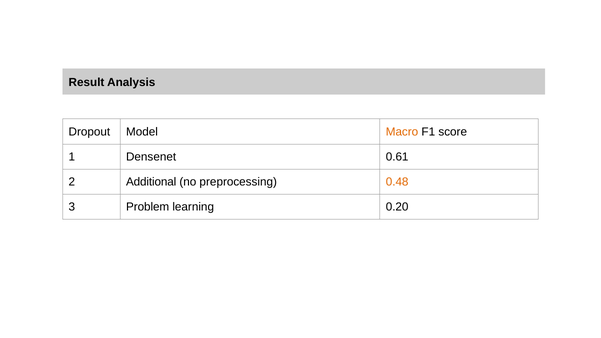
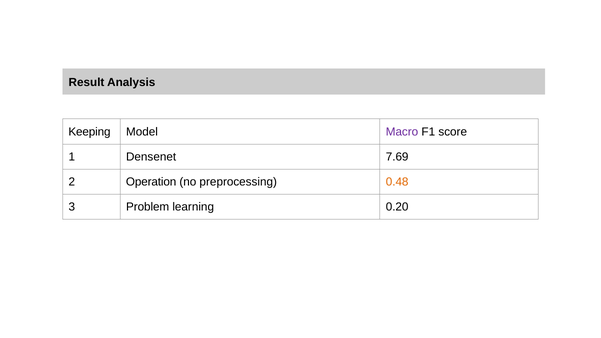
Dropout: Dropout -> Keeping
Macro colour: orange -> purple
0.61: 0.61 -> 7.69
Additional: Additional -> Operation
